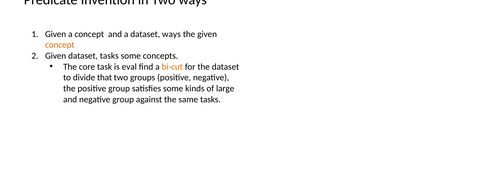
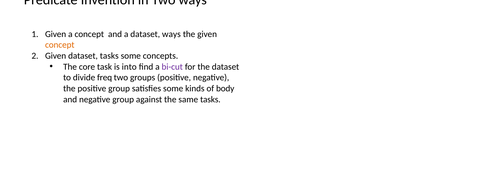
eval: eval -> into
bi-cut colour: orange -> purple
that: that -> freq
large: large -> body
